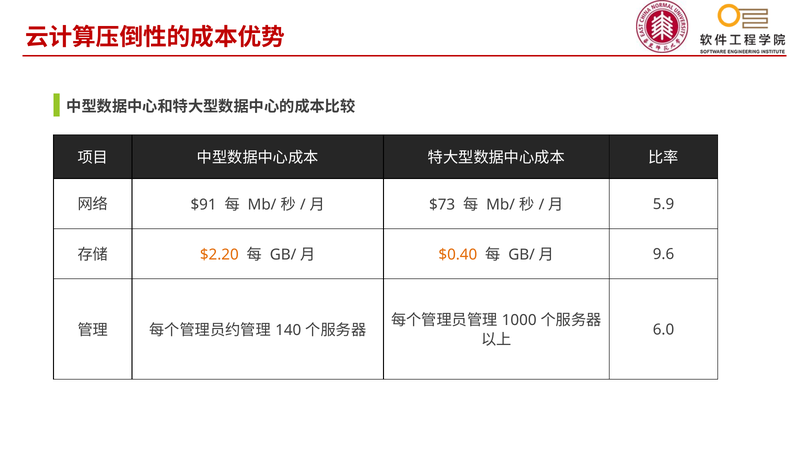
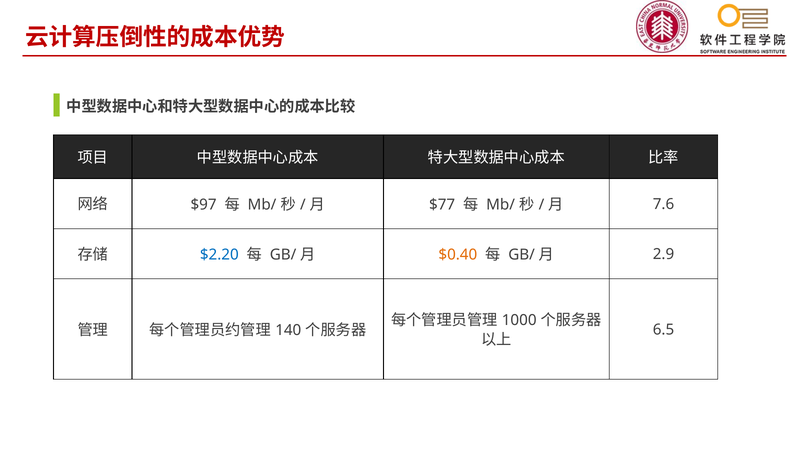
$91: $91 -> $97
$73: $73 -> $77
5.9: 5.9 -> 7.6
$2.20 colour: orange -> blue
9.6: 9.6 -> 2.9
6.0: 6.0 -> 6.5
